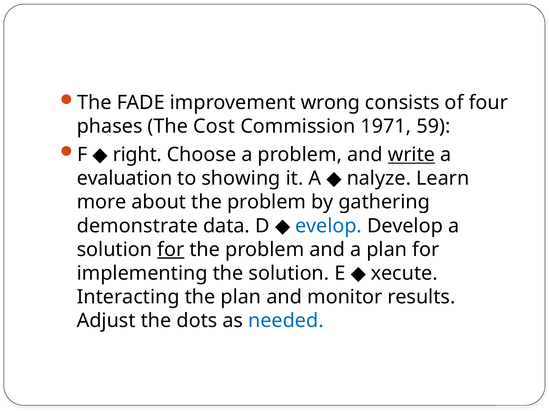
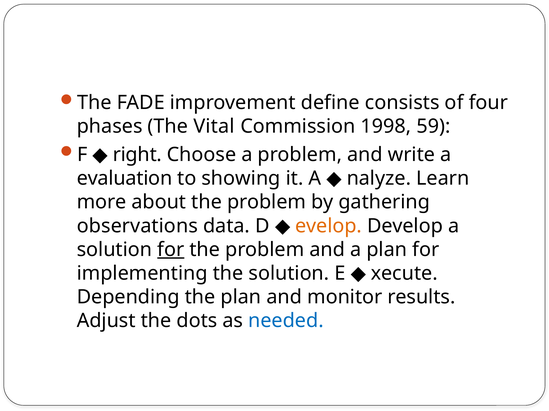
wrong: wrong -> define
Cost: Cost -> Vital
1971: 1971 -> 1998
write underline: present -> none
demonstrate: demonstrate -> observations
evelop colour: blue -> orange
Interacting: Interacting -> Depending
